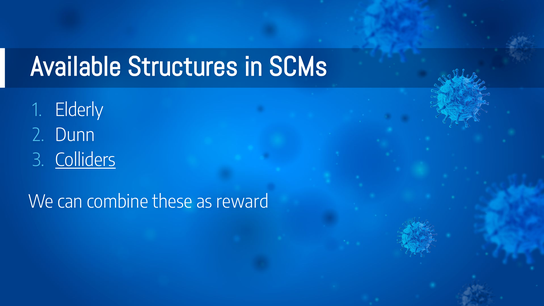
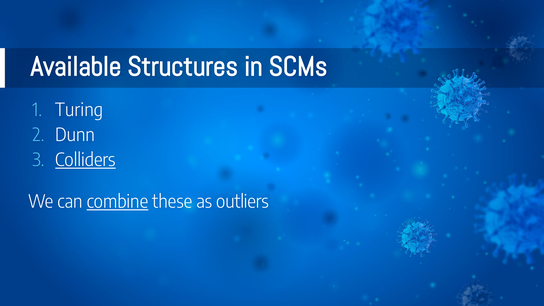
Elderly: Elderly -> Turing
combine underline: none -> present
reward: reward -> outliers
